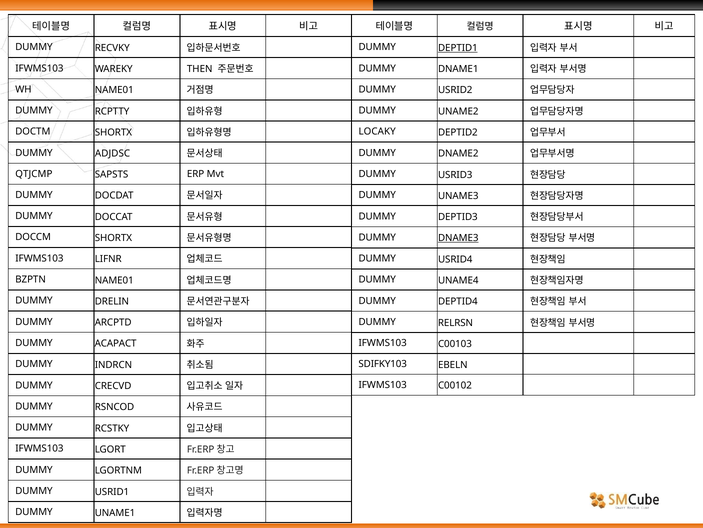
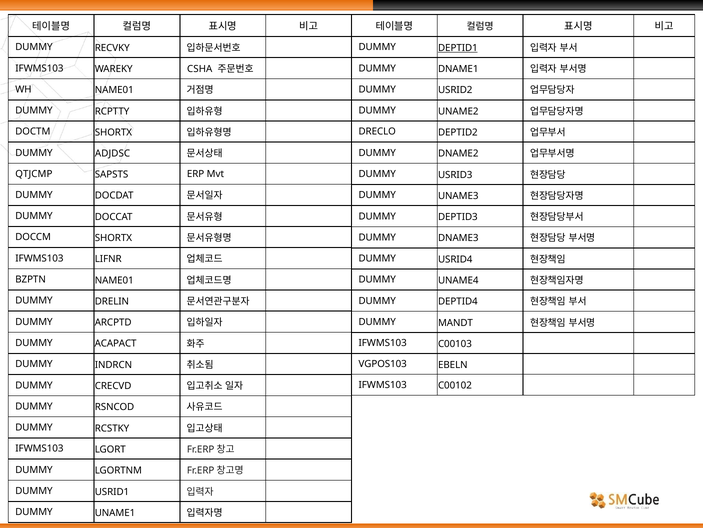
THEN: THEN -> CSHA
LOCAKY: LOCAKY -> DRECLO
DNAME3 underline: present -> none
RELRSN: RELRSN -> MANDT
SDIFKY103: SDIFKY103 -> VGPOS103
